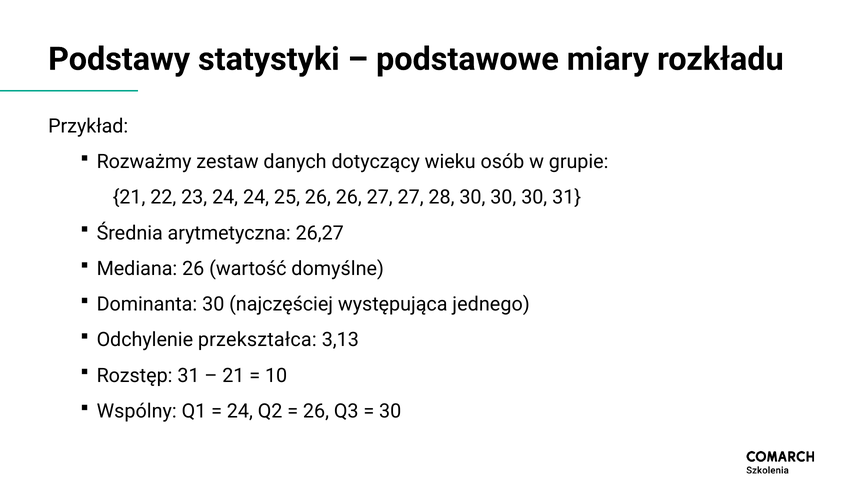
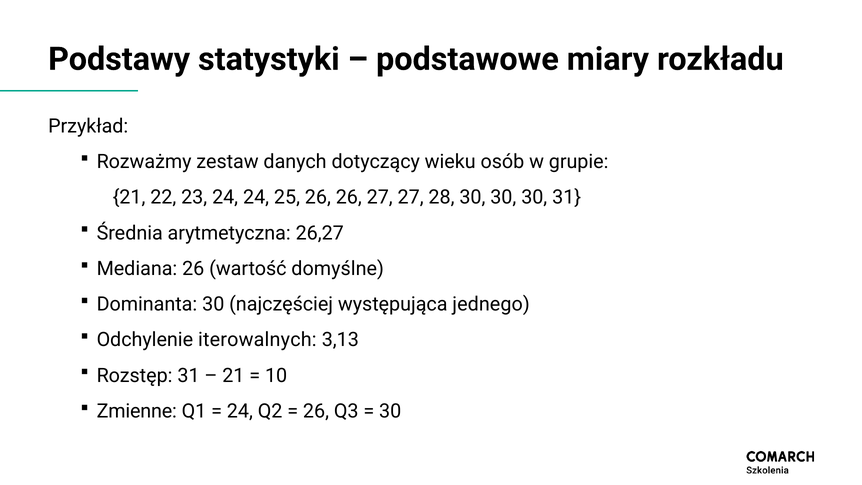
przekształca: przekształca -> iterowalnych
Wspólny: Wspólny -> Zmienne
